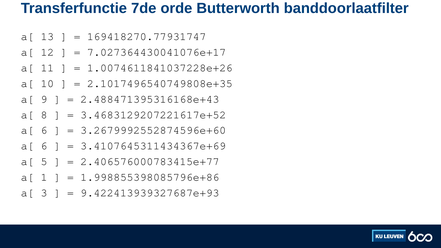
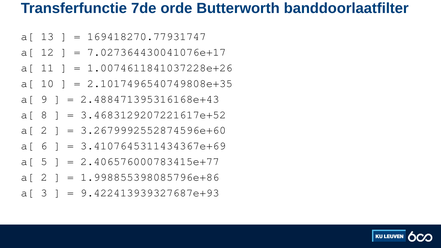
6 at (44, 130): 6 -> 2
1 at (44, 177): 1 -> 2
